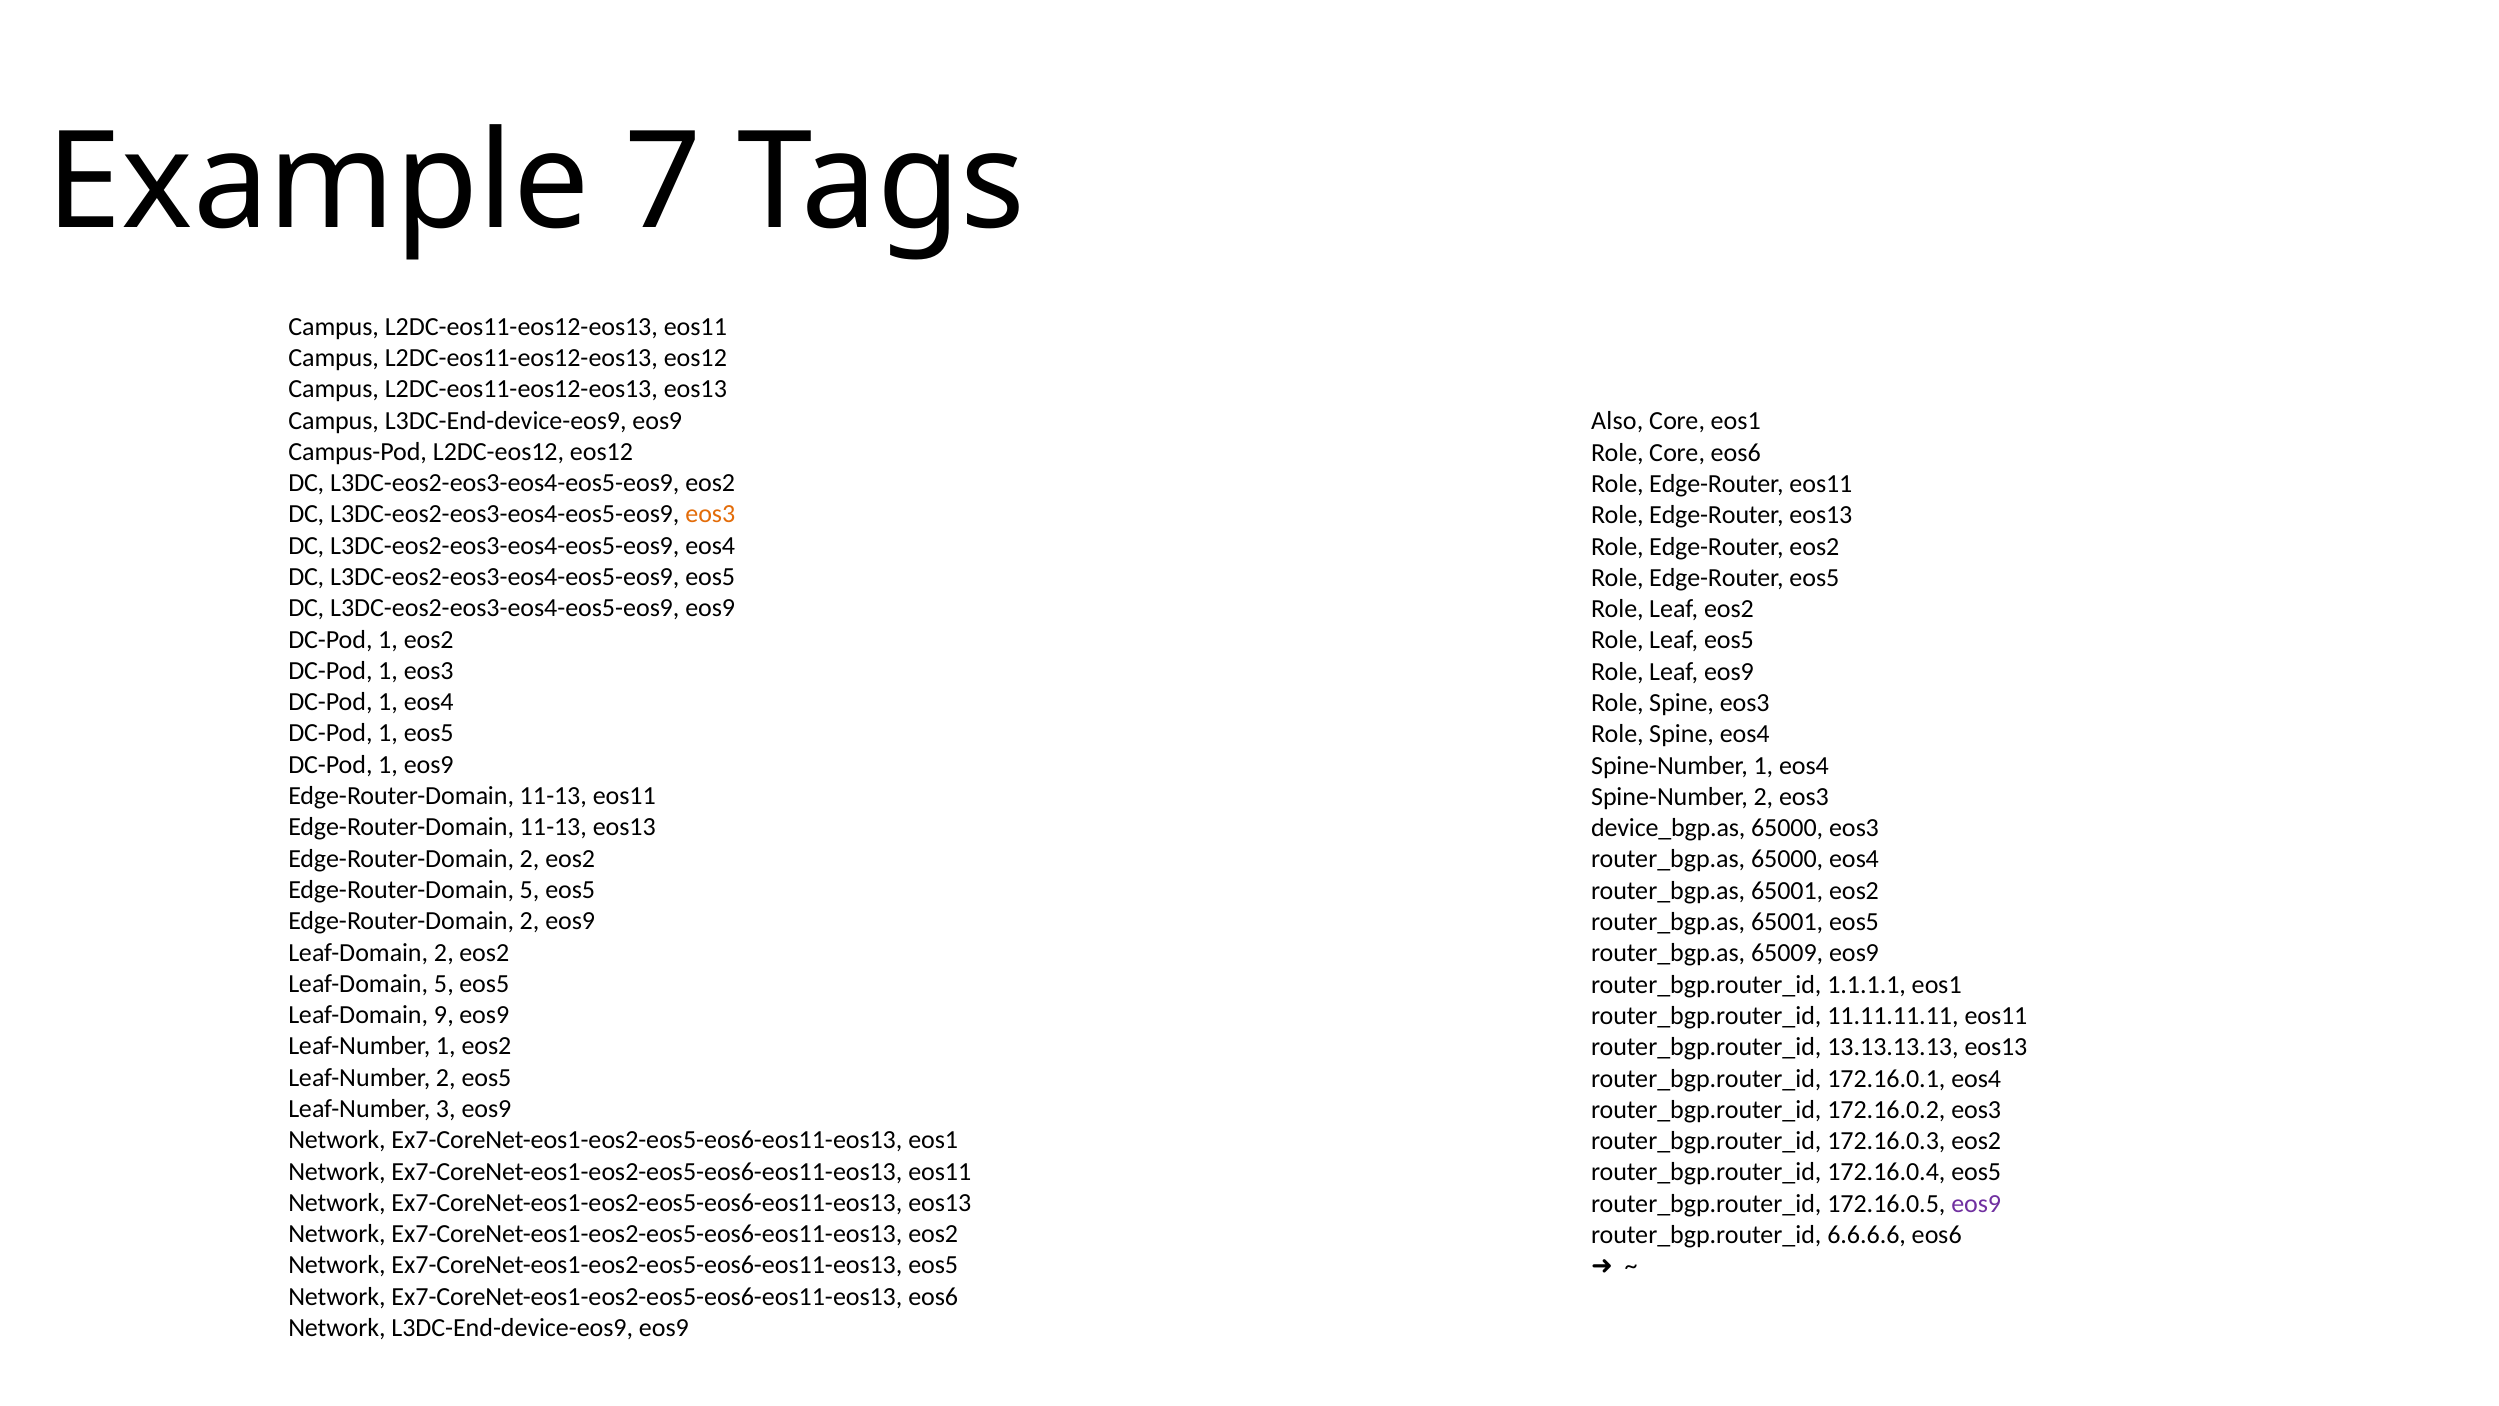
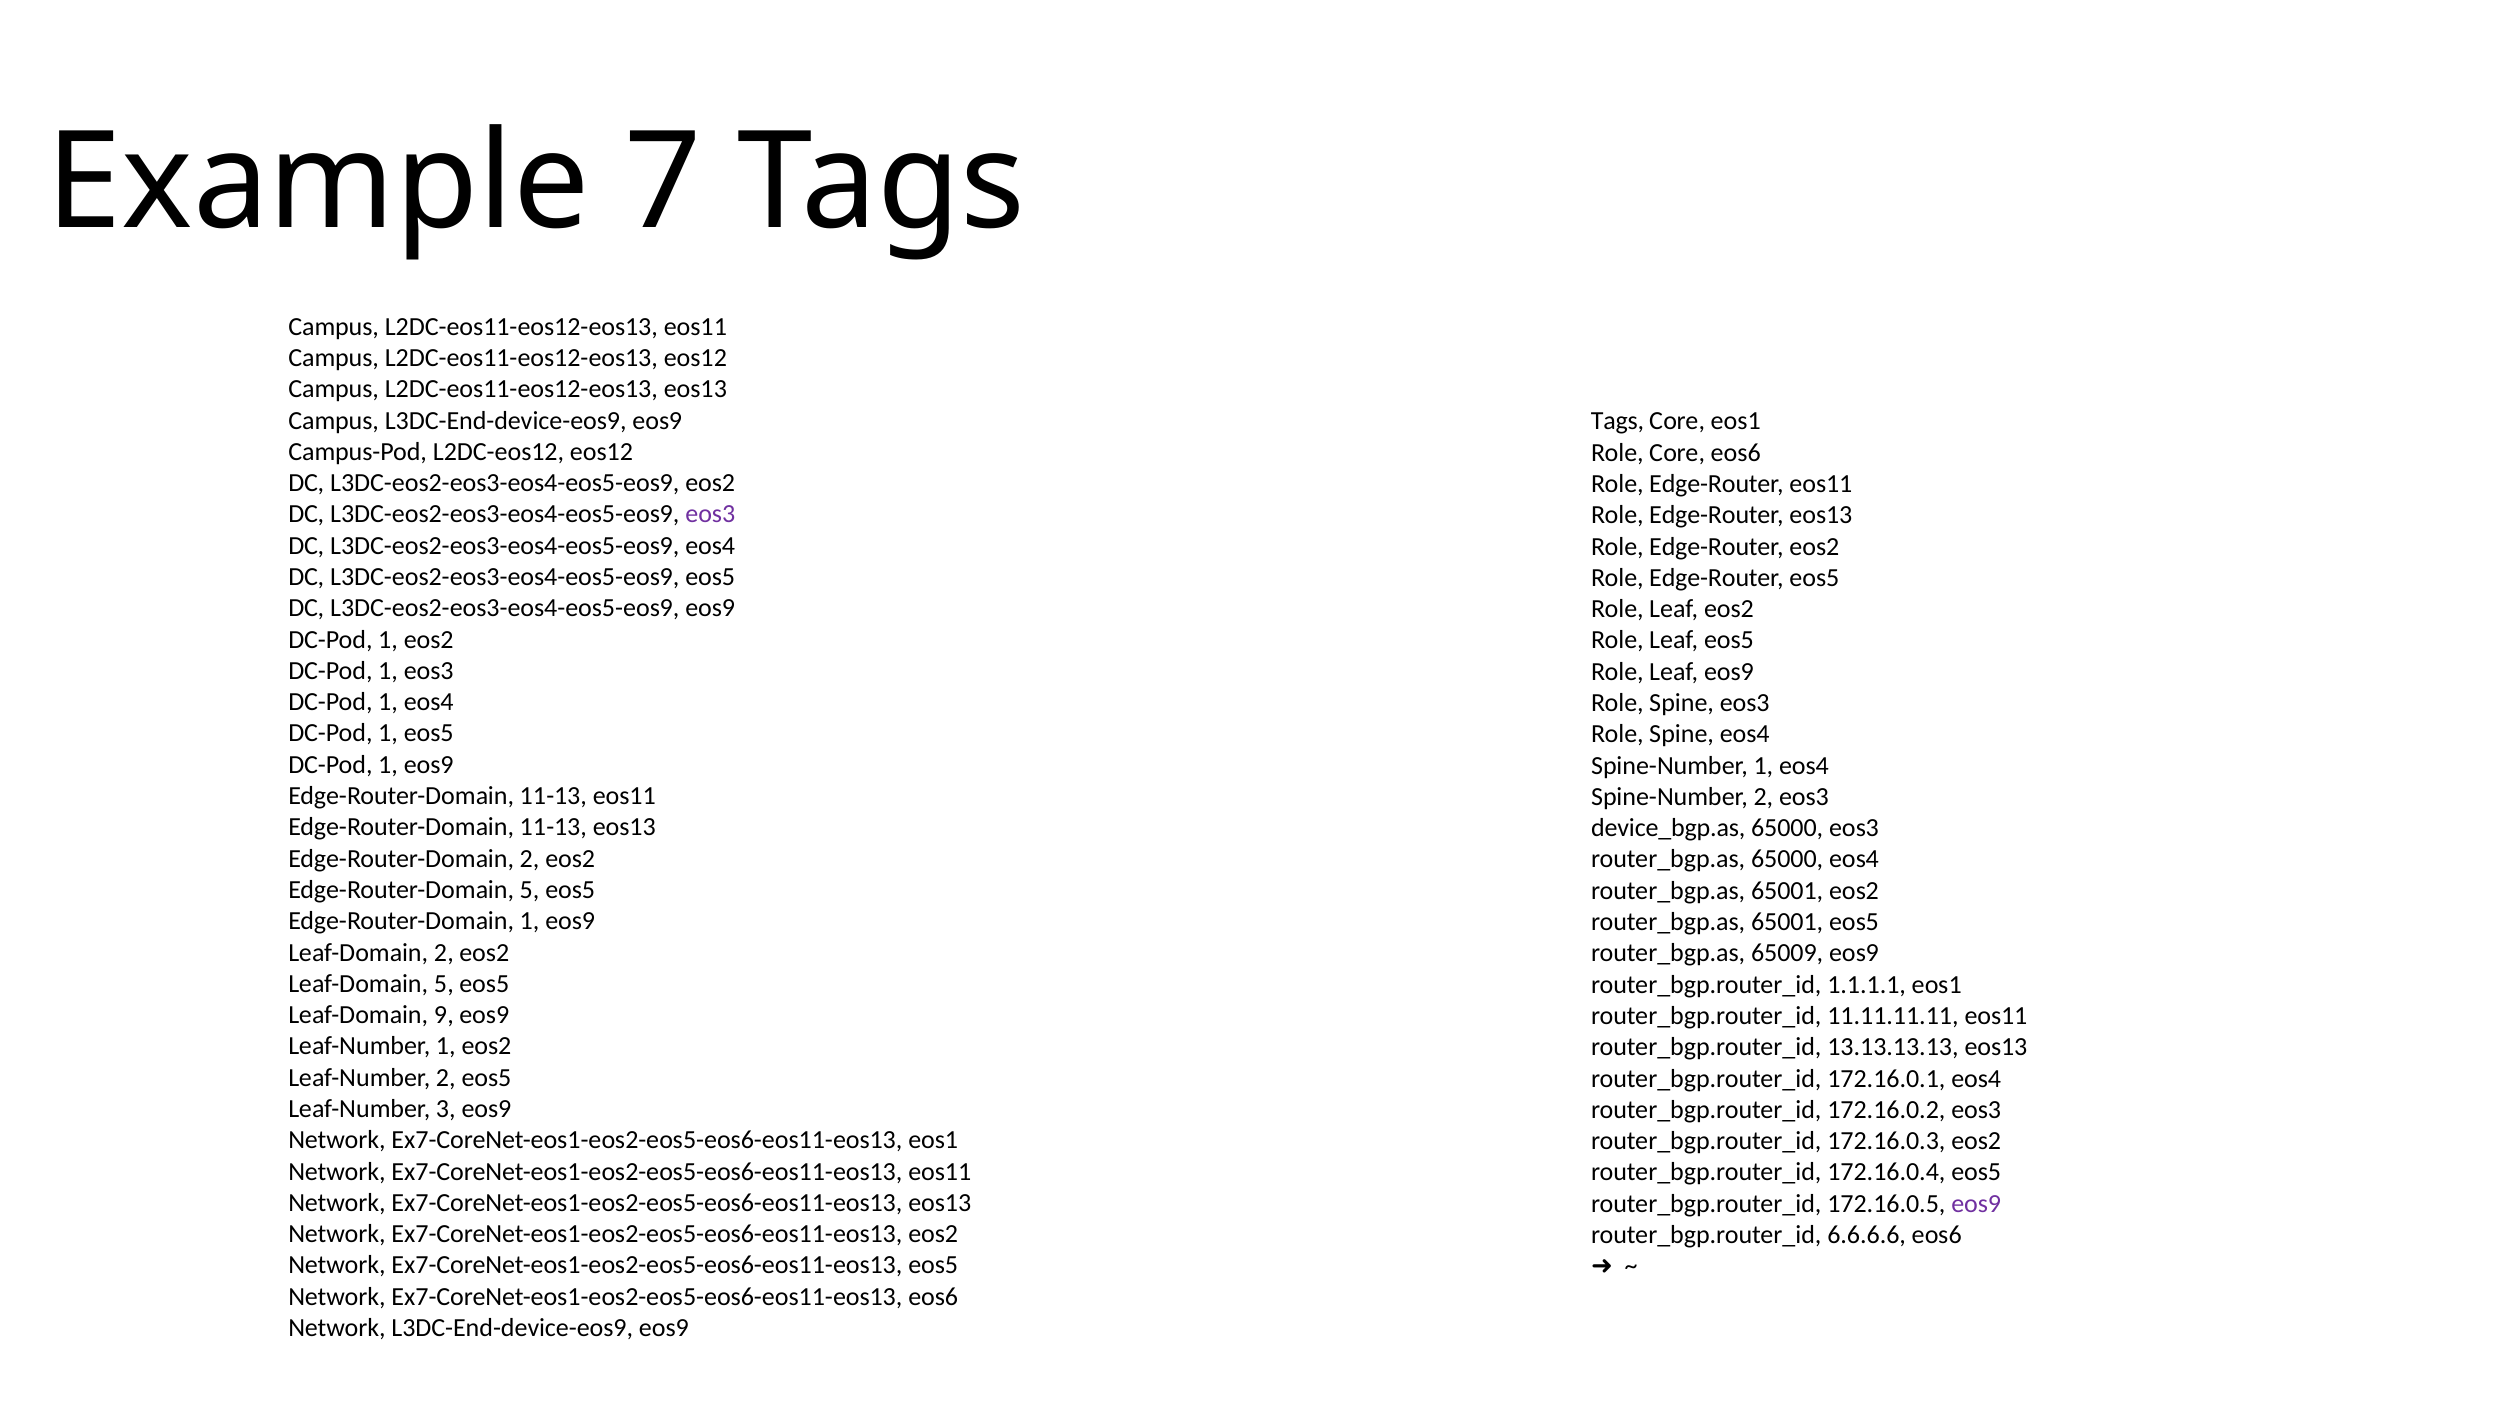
Also at (1617, 421): Also -> Tags
eos3 at (710, 514) colour: orange -> purple
2 at (530, 921): 2 -> 1
